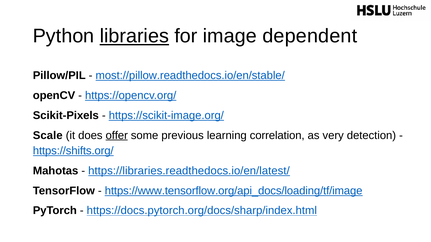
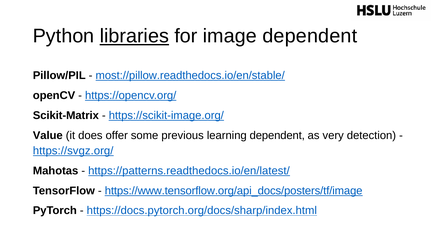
Scikit-Pixels: Scikit-Pixels -> Scikit-Matrix
Scale: Scale -> Value
offer underline: present -> none
learning correlation: correlation -> dependent
https://shifts.org/: https://shifts.org/ -> https://svgz.org/
https://libraries.readthedocs.io/en/latest/: https://libraries.readthedocs.io/en/latest/ -> https://patterns.readthedocs.io/en/latest/
https://www.tensorflow.org/api_docs/loading/tf/image: https://www.tensorflow.org/api_docs/loading/tf/image -> https://www.tensorflow.org/api_docs/posters/tf/image
